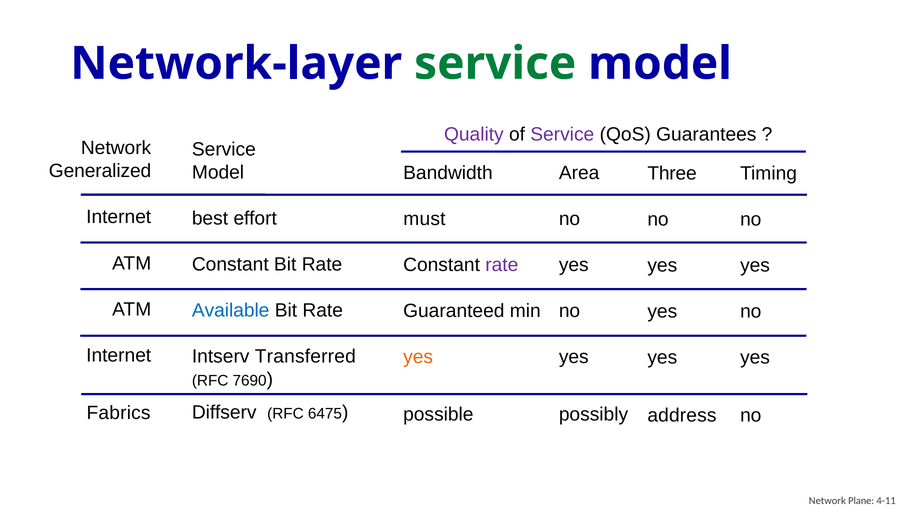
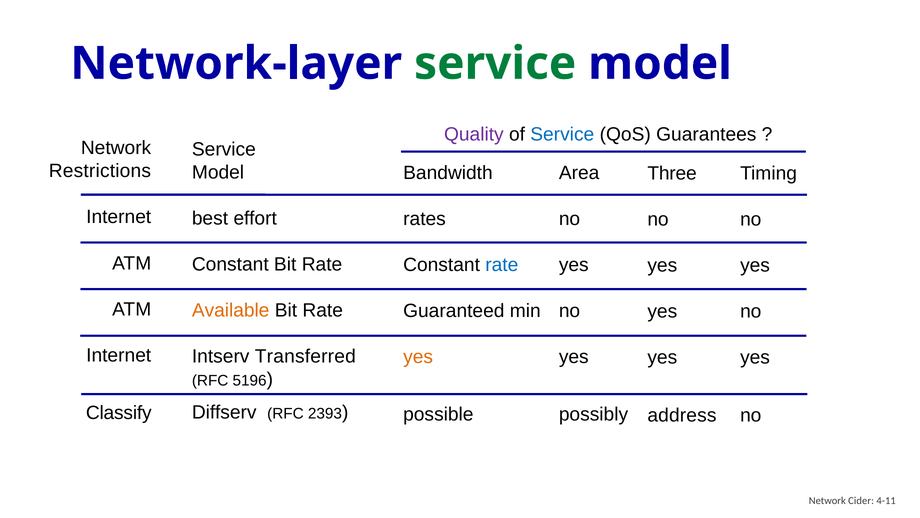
Service at (562, 134) colour: purple -> blue
Generalized: Generalized -> Restrictions
must: must -> rates
rate at (502, 265) colour: purple -> blue
Available colour: blue -> orange
7690: 7690 -> 5196
6475: 6475 -> 2393
Fabrics: Fabrics -> Classify
Plane: Plane -> Cider
